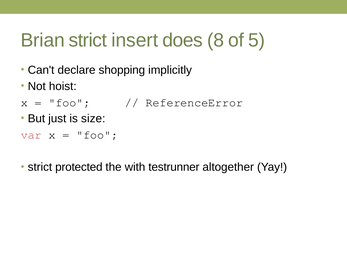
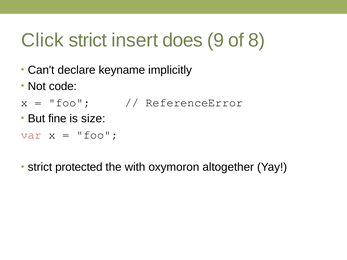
Brian: Brian -> Click
8: 8 -> 9
5: 5 -> 8
shopping: shopping -> keyname
hoist: hoist -> code
just: just -> fine
testrunner: testrunner -> oxymoron
